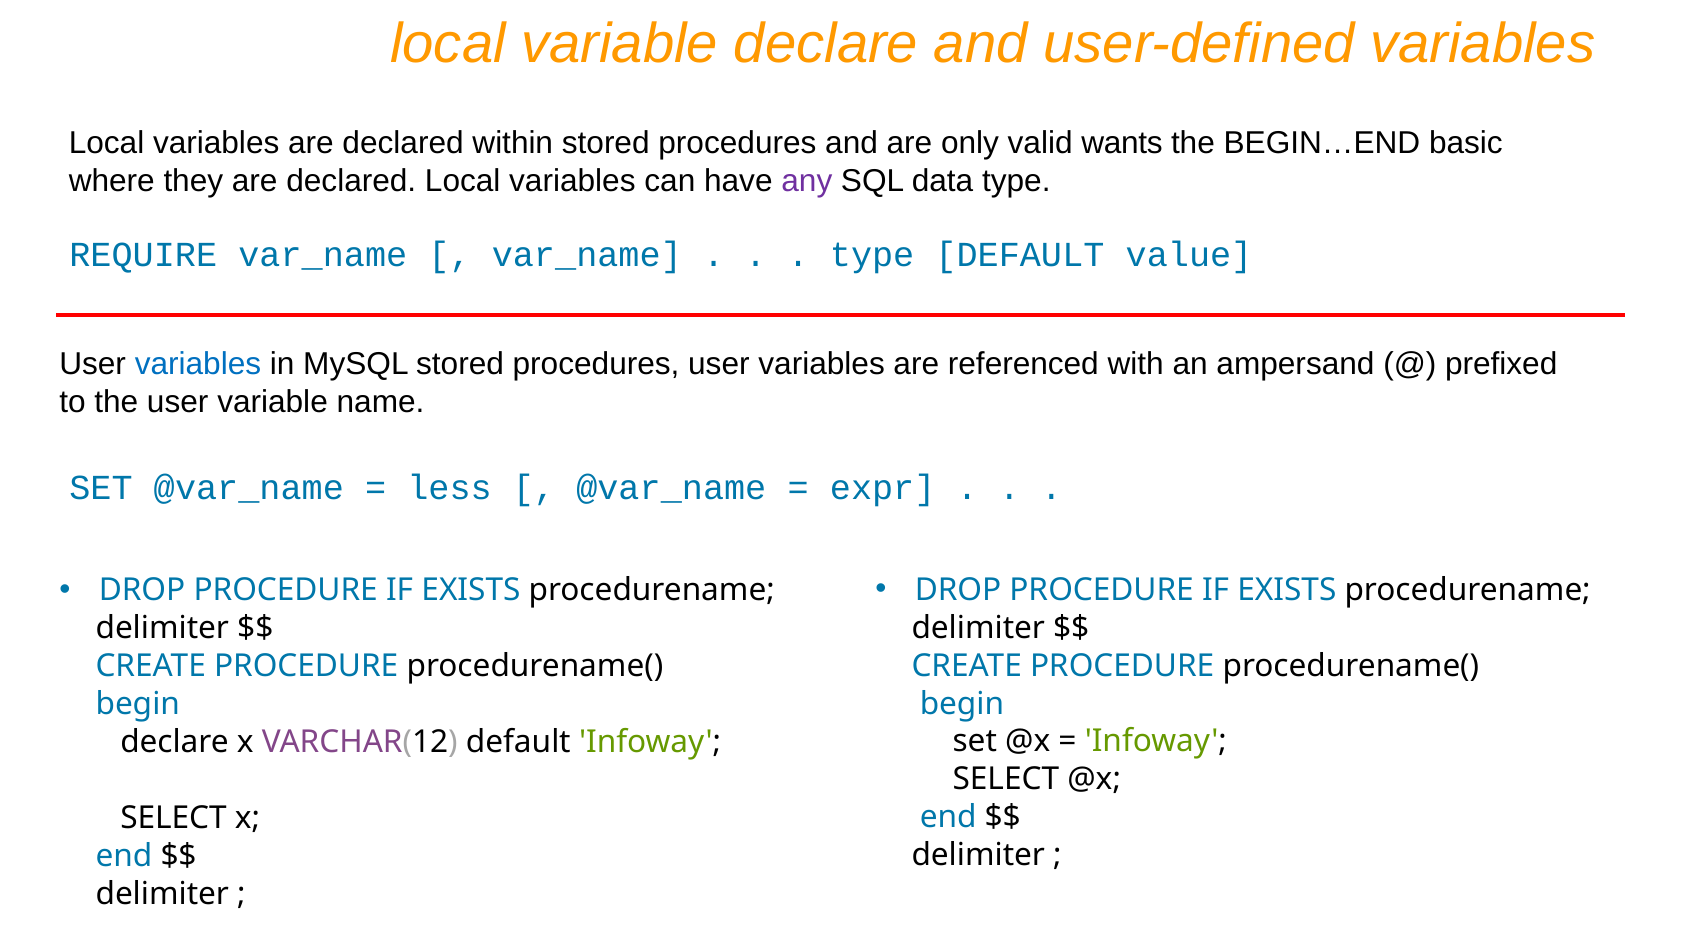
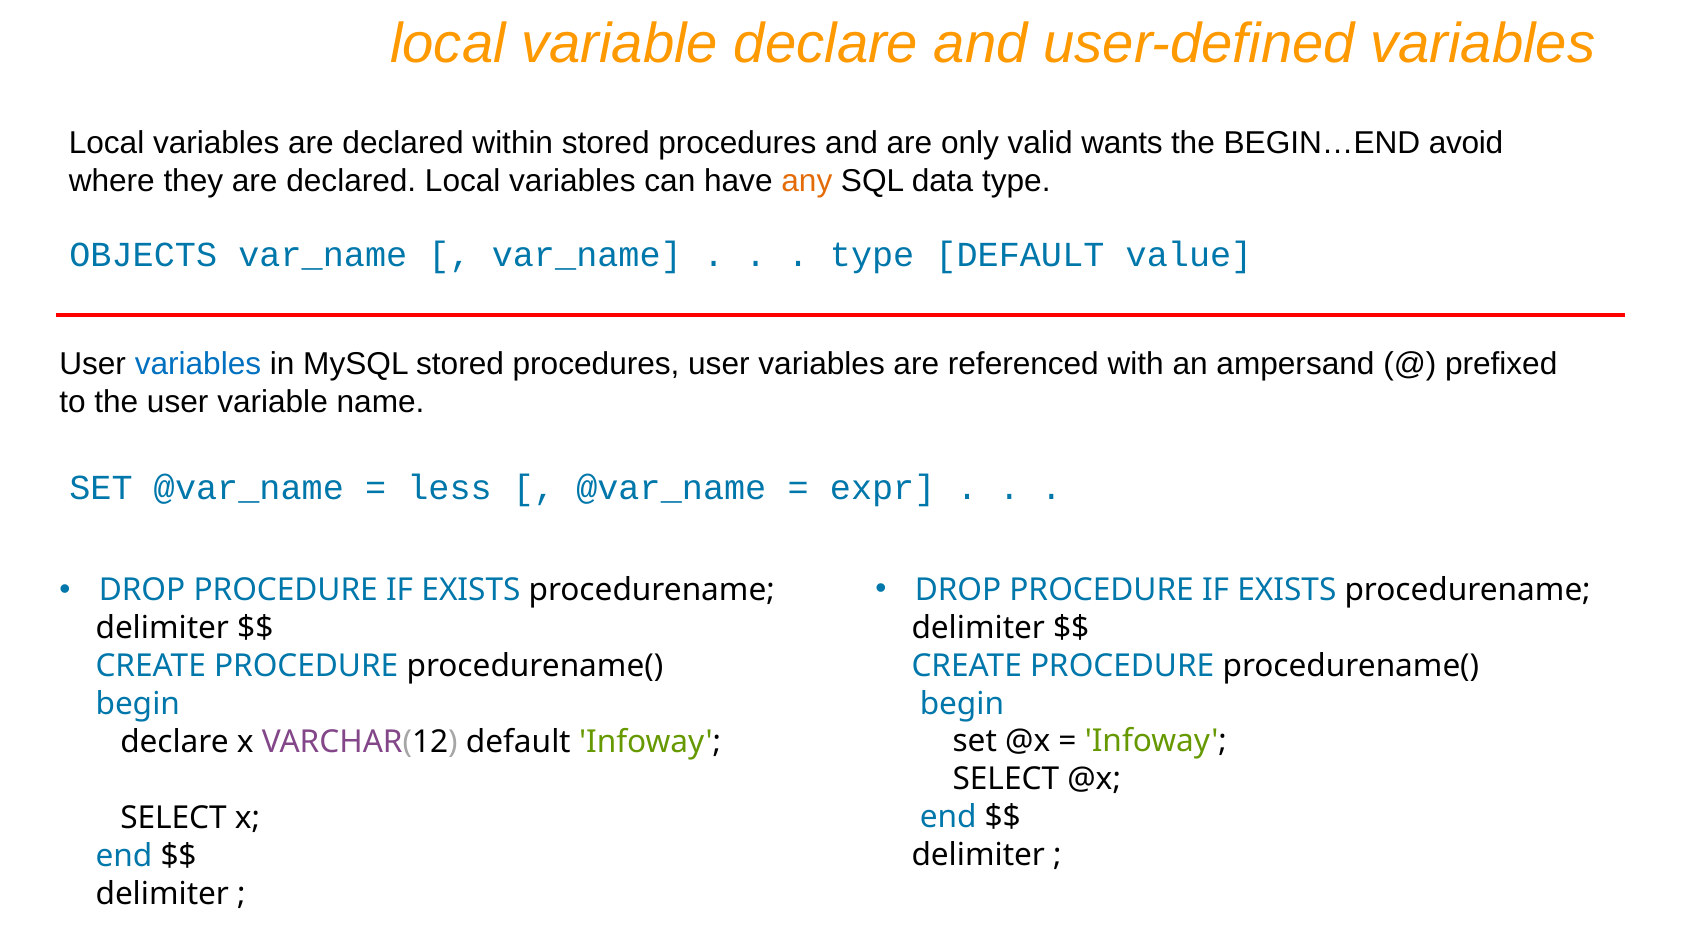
basic: basic -> avoid
any colour: purple -> orange
REQUIRE: REQUIRE -> OBJECTS
